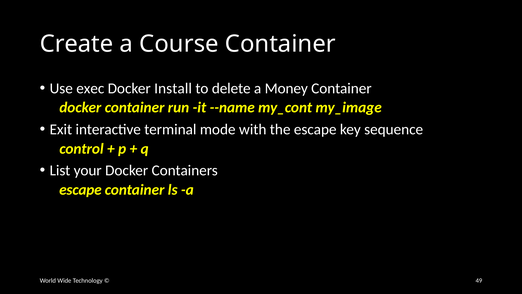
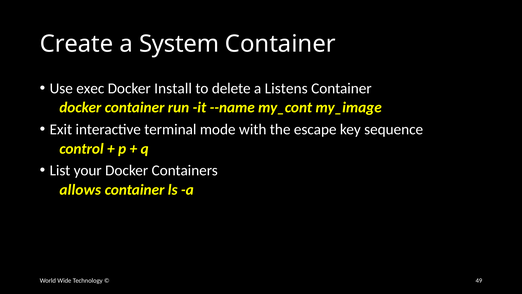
Course: Course -> System
Money: Money -> Listens
escape at (80, 190): escape -> allows
